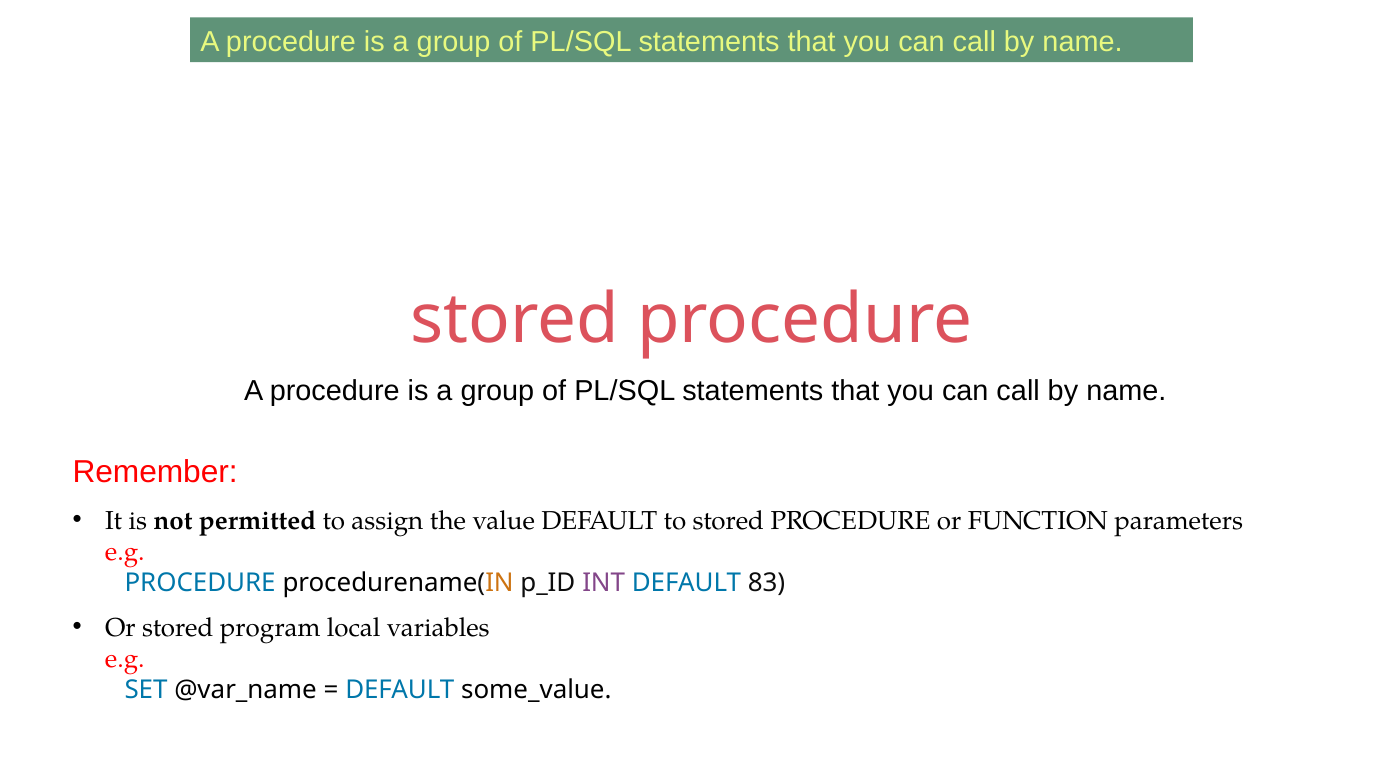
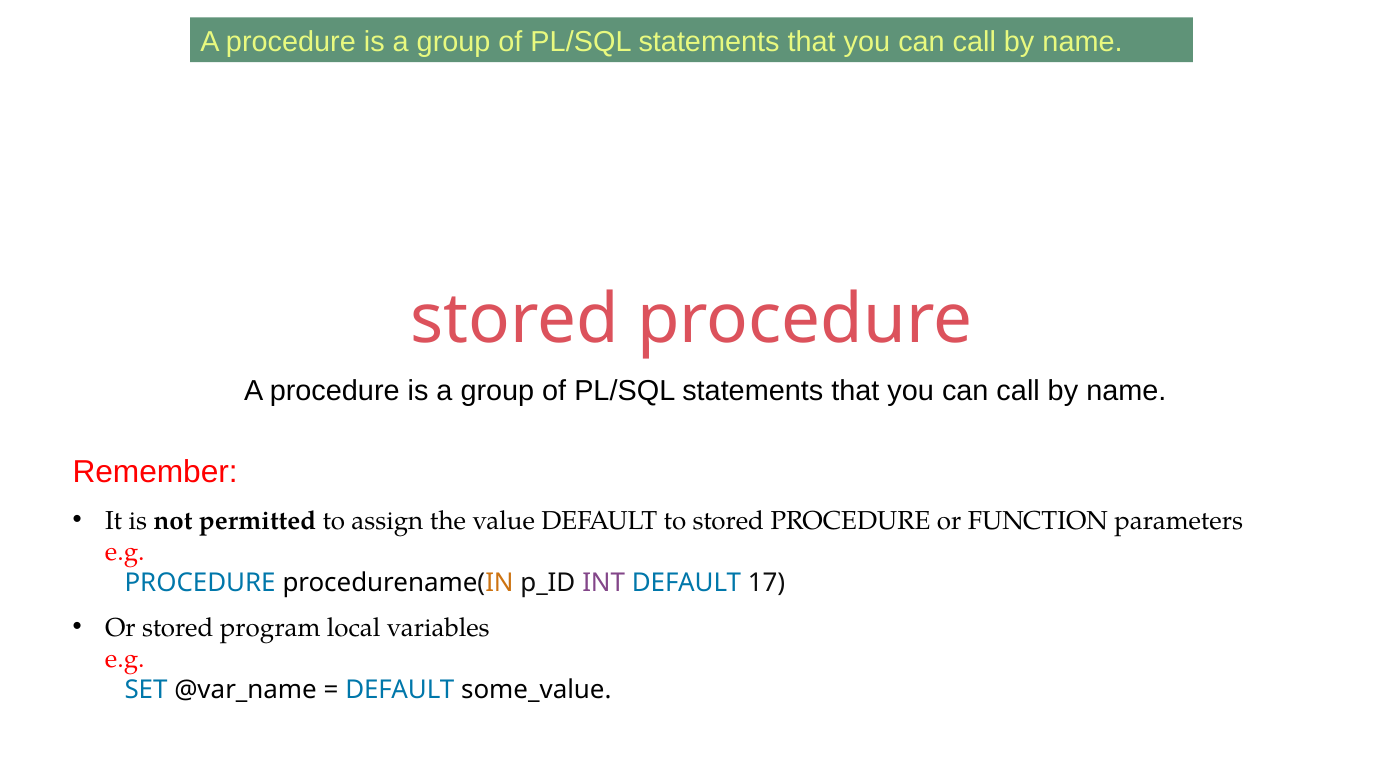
83: 83 -> 17
